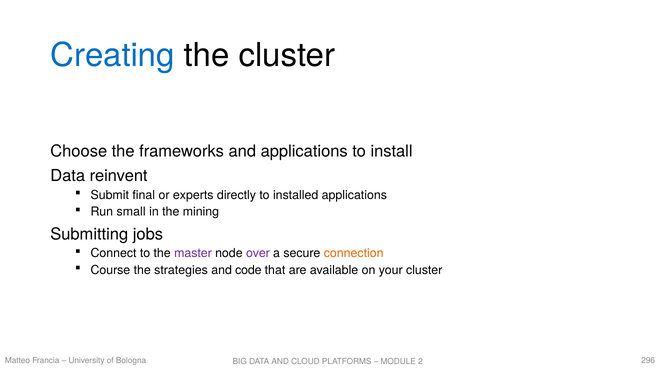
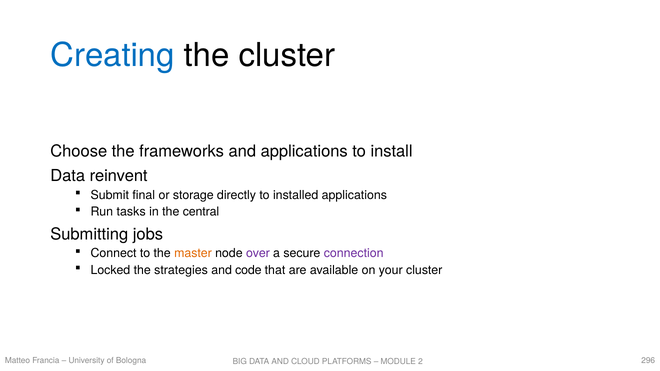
experts: experts -> storage
small: small -> tasks
mining: mining -> central
master colour: purple -> orange
connection colour: orange -> purple
Course: Course -> Locked
